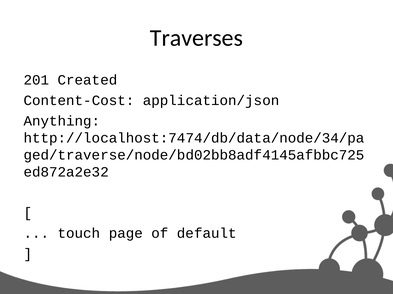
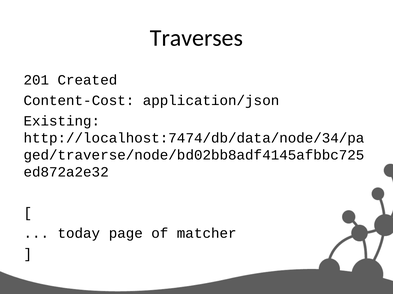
Anything: Anything -> Existing
touch: touch -> today
default: default -> matcher
